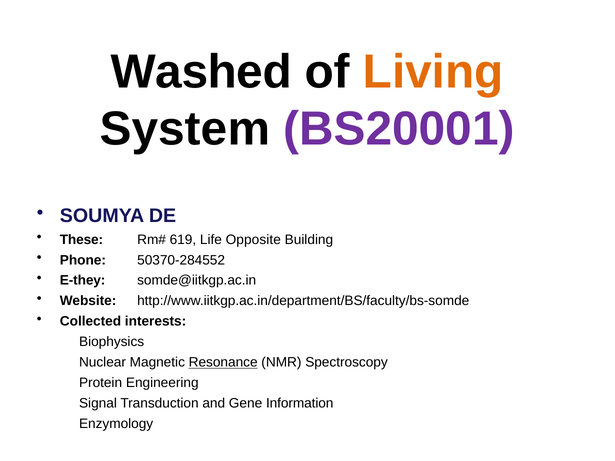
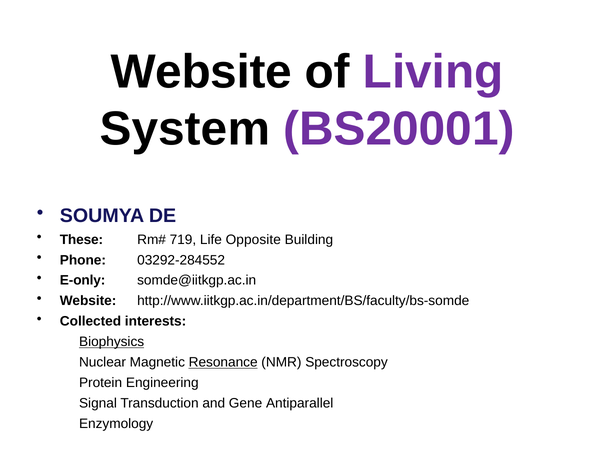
Washed at (201, 72): Washed -> Website
Living colour: orange -> purple
619: 619 -> 719
50370-284552: 50370-284552 -> 03292-284552
E-they: E-they -> E-only
Biophysics underline: none -> present
Information: Information -> Antiparallel
